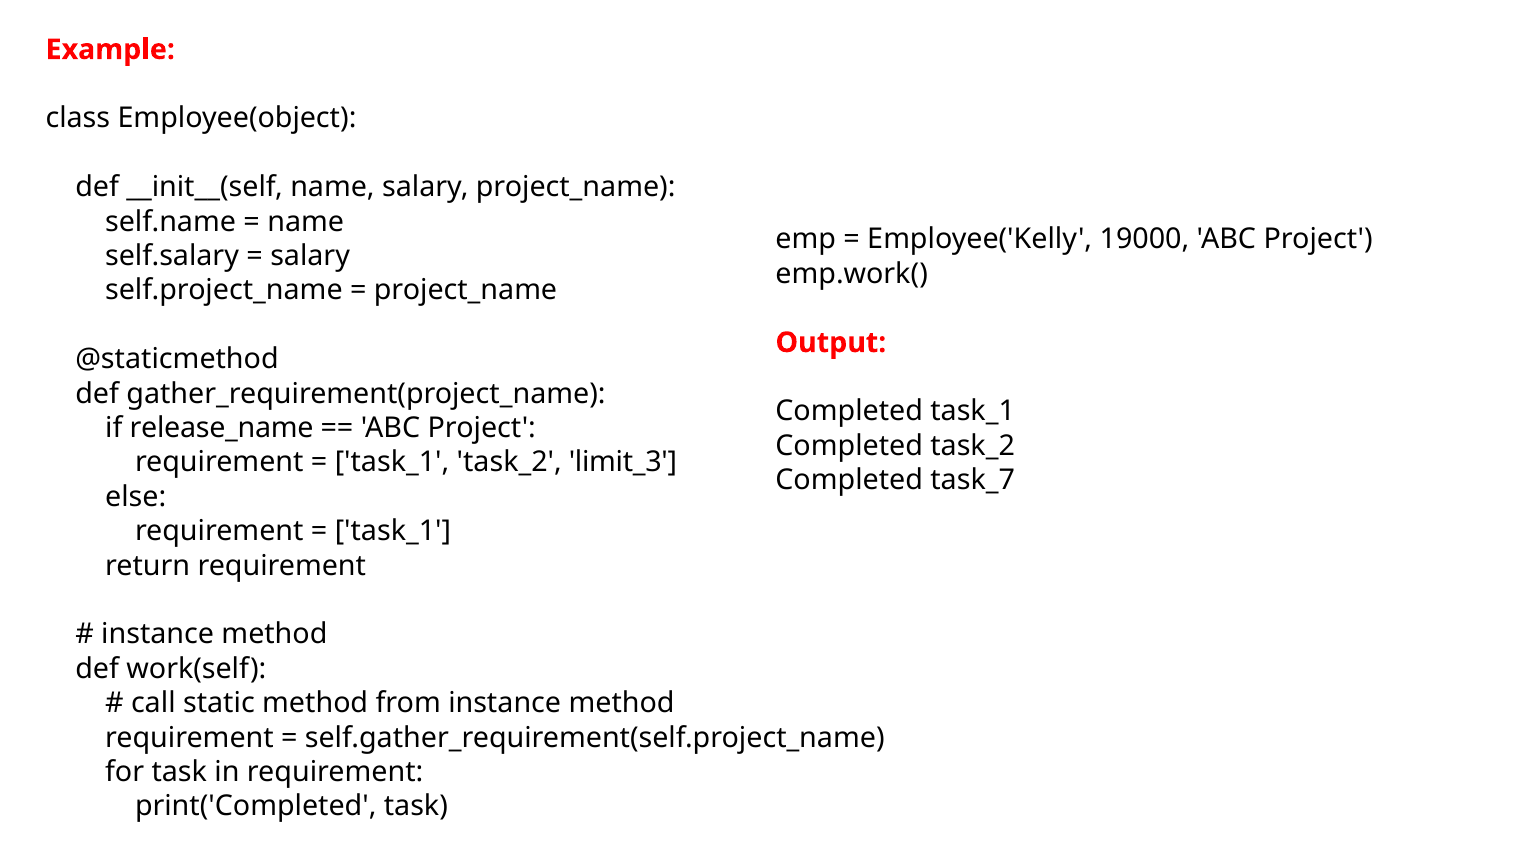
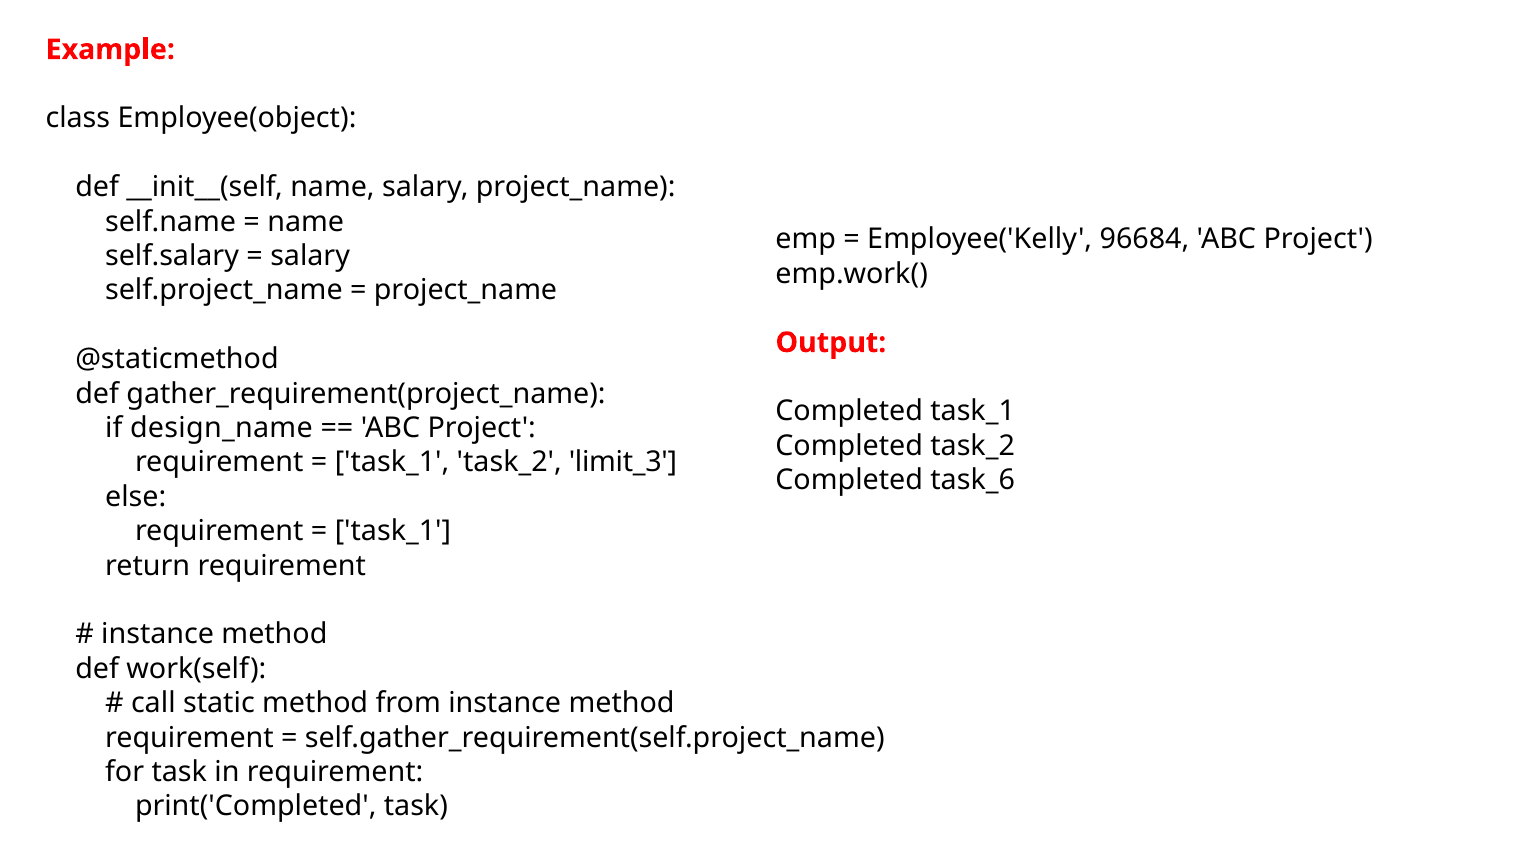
19000: 19000 -> 96684
release_name: release_name -> design_name
task_7: task_7 -> task_6
